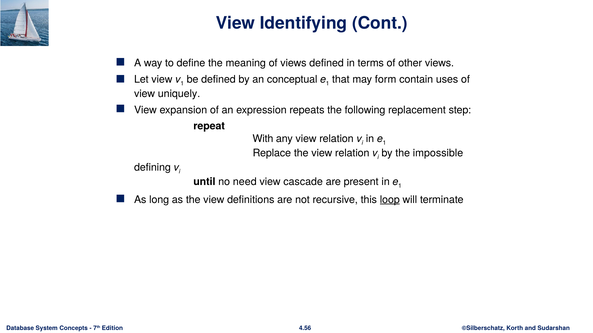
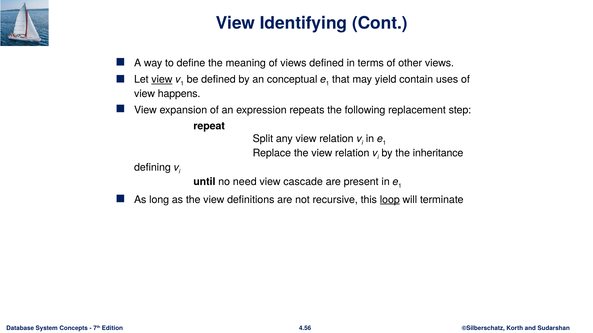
view at (162, 79) underline: none -> present
form: form -> yield
uniquely: uniquely -> happens
With: With -> Split
impossible: impossible -> inheritance
